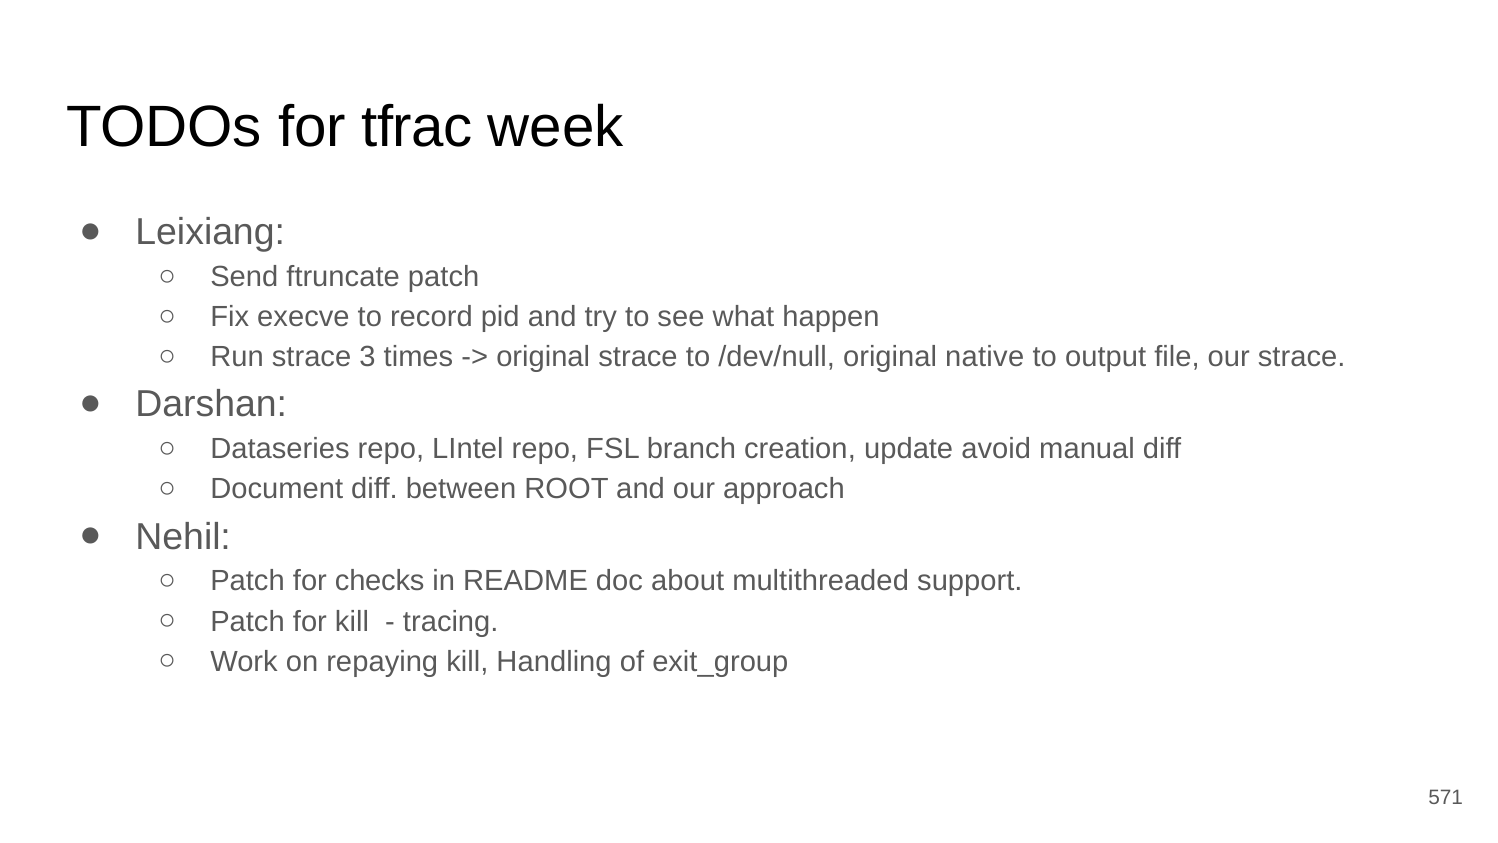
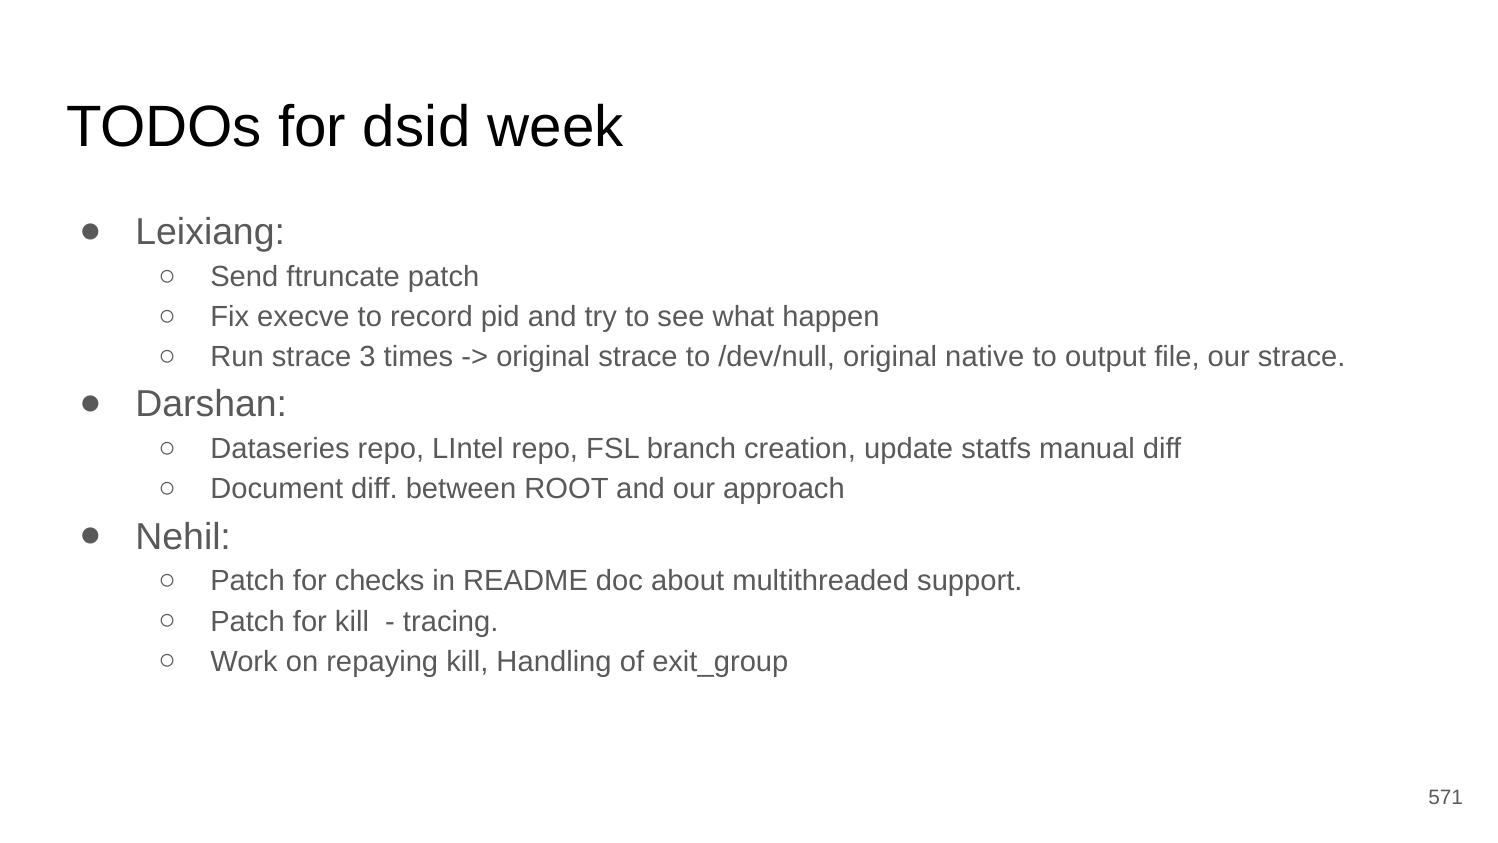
tfrac: tfrac -> dsid
avoid: avoid -> statfs
